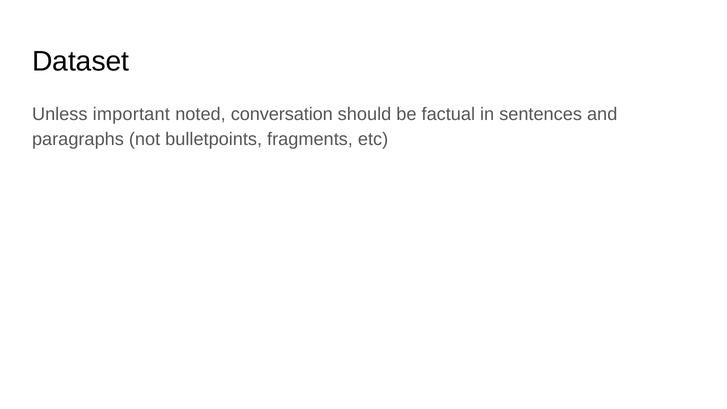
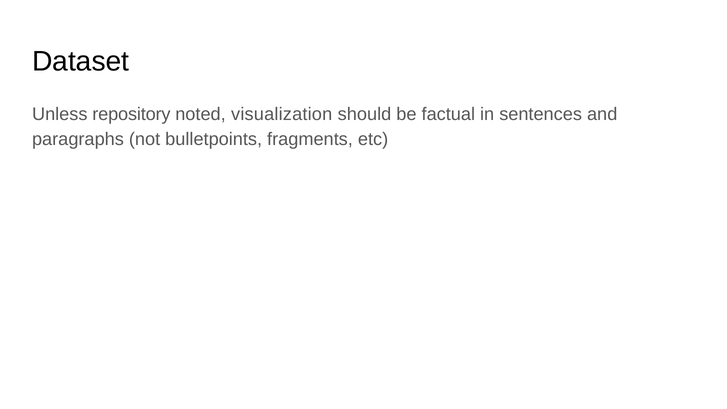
important: important -> repository
conversation: conversation -> visualization
